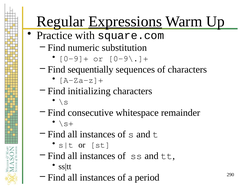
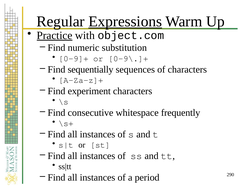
Practice underline: none -> present
square.com: square.com -> object.com
initializing: initializing -> experiment
remainder: remainder -> frequently
